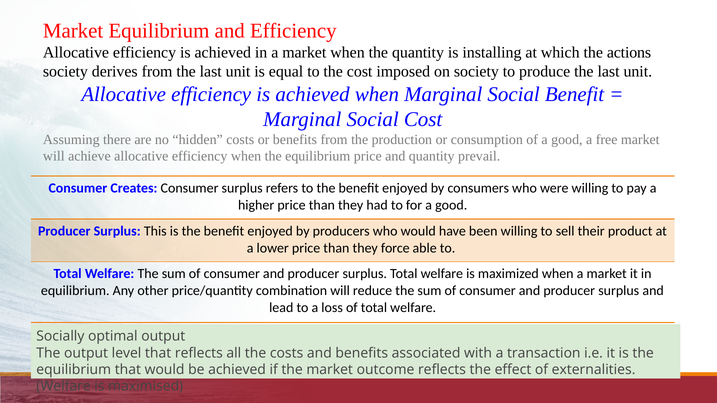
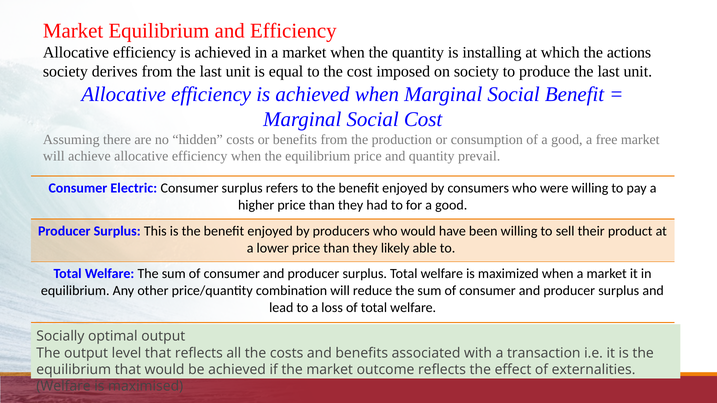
Creates: Creates -> Electric
force: force -> likely
